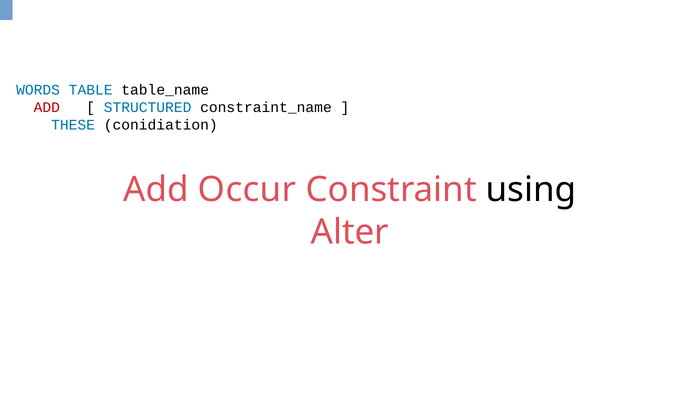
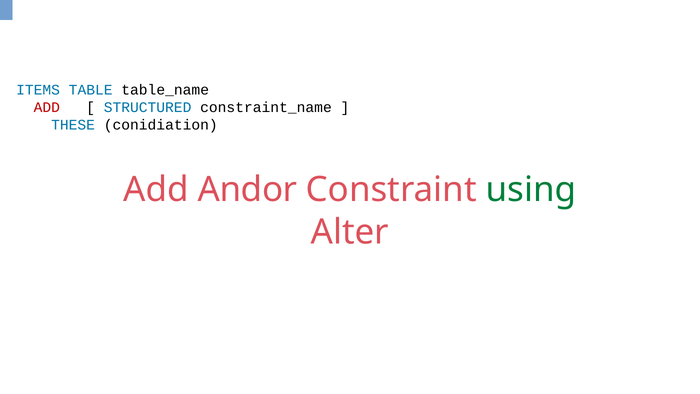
WORDS: WORDS -> ITEMS
Occur: Occur -> Andor
using colour: black -> green
